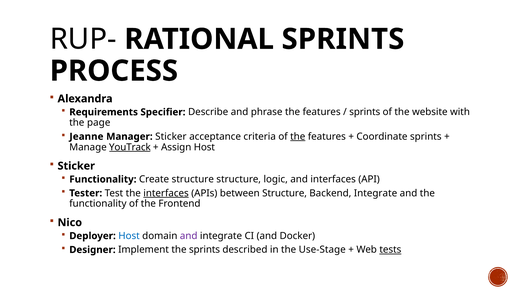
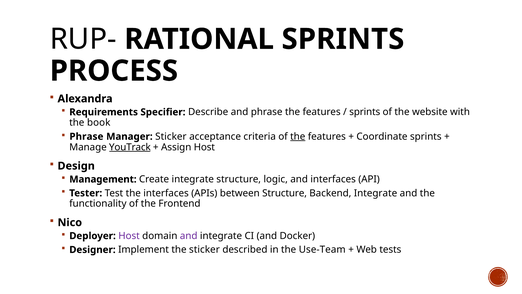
page: page -> book
Jeanne at (86, 136): Jeanne -> Phrase
Sticker at (76, 166): Sticker -> Design
Functionality at (103, 179): Functionality -> Management
Create structure: structure -> integrate
interfaces at (166, 193) underline: present -> none
Host at (129, 236) colour: blue -> purple
the sprints: sprints -> sticker
Use-Stage: Use-Stage -> Use-Team
tests underline: present -> none
